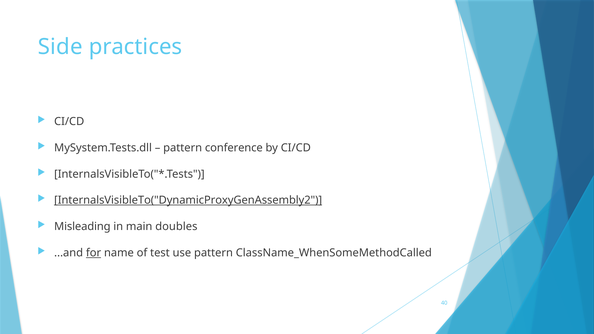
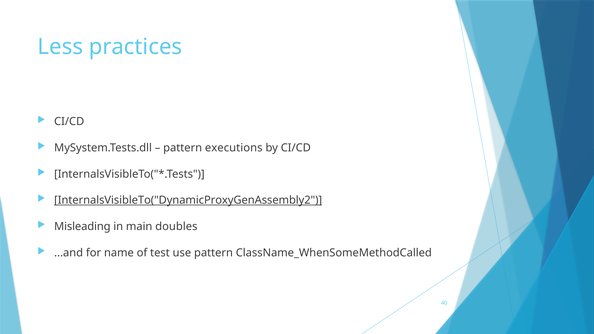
Side: Side -> Less
conference: conference -> executions
for underline: present -> none
